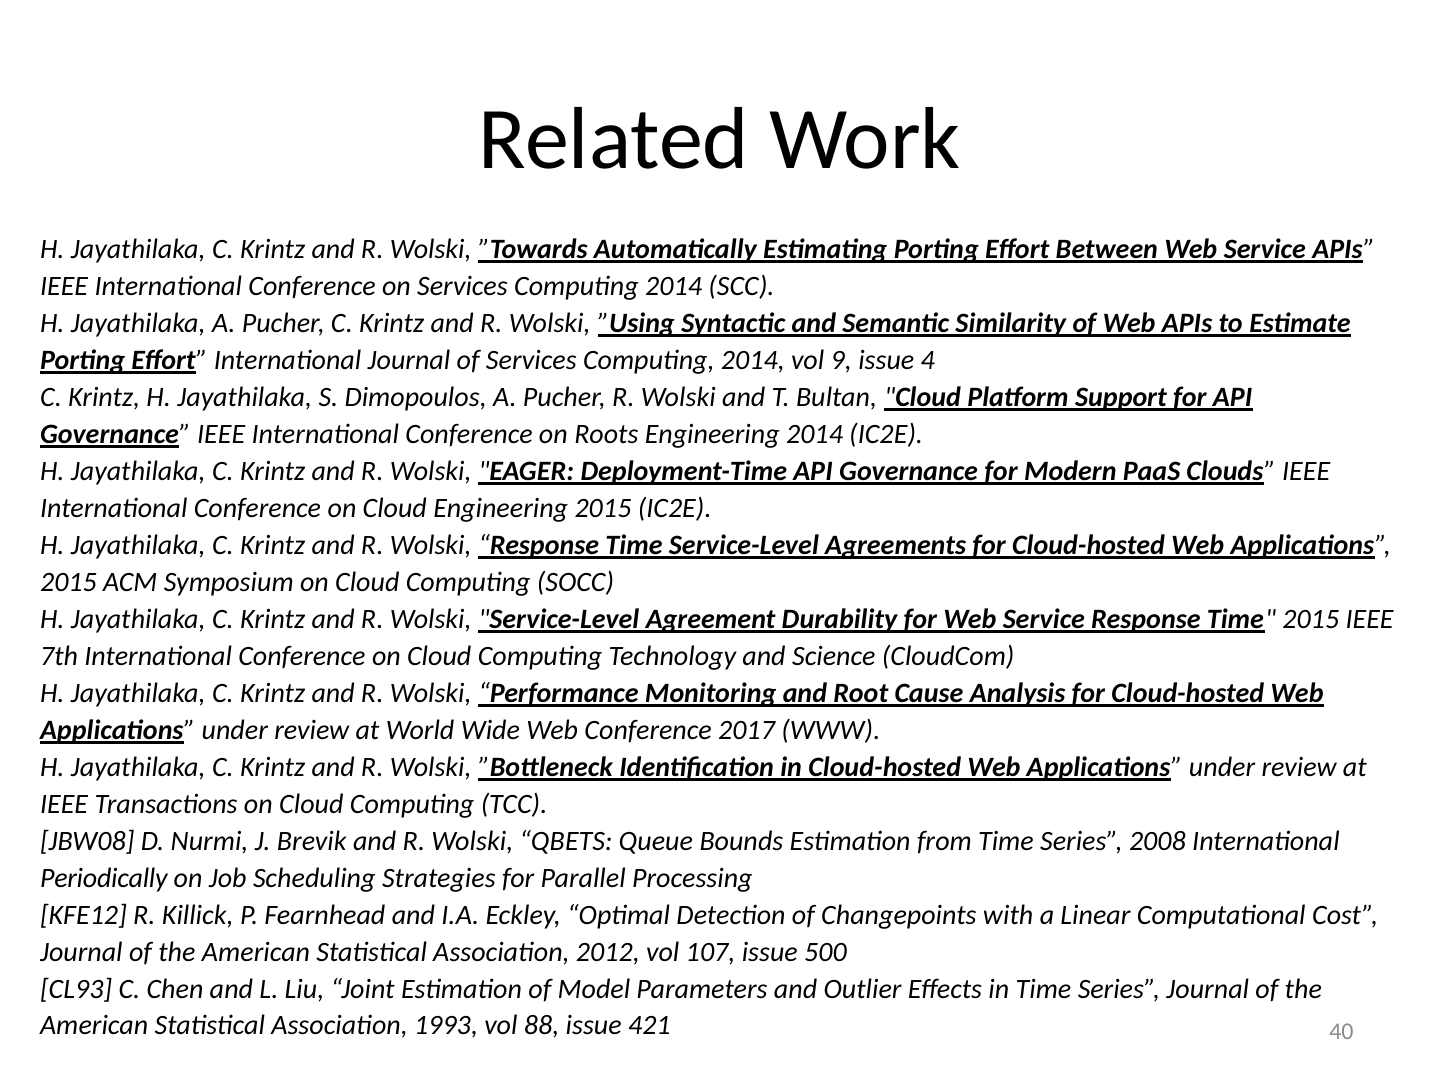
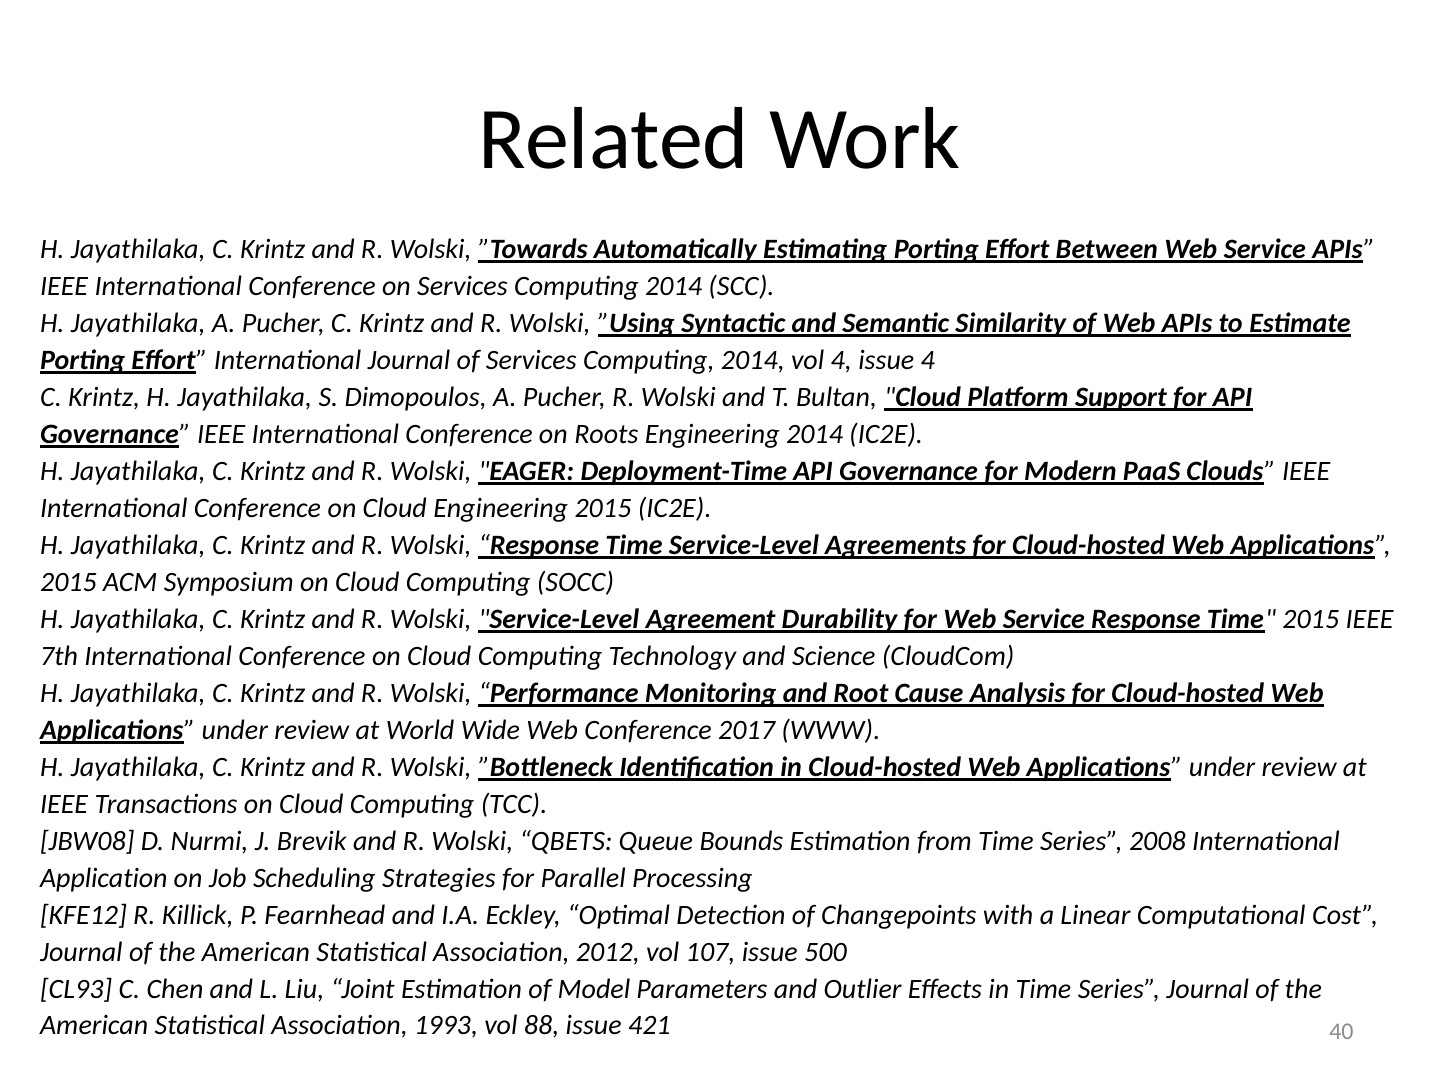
vol 9: 9 -> 4
Periodically: Periodically -> Application
